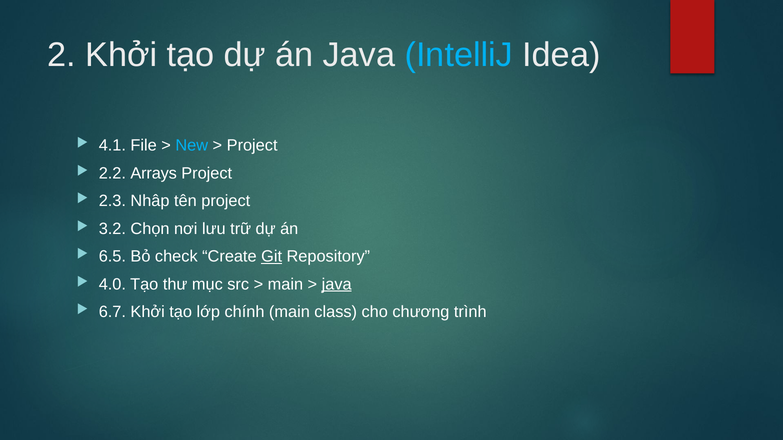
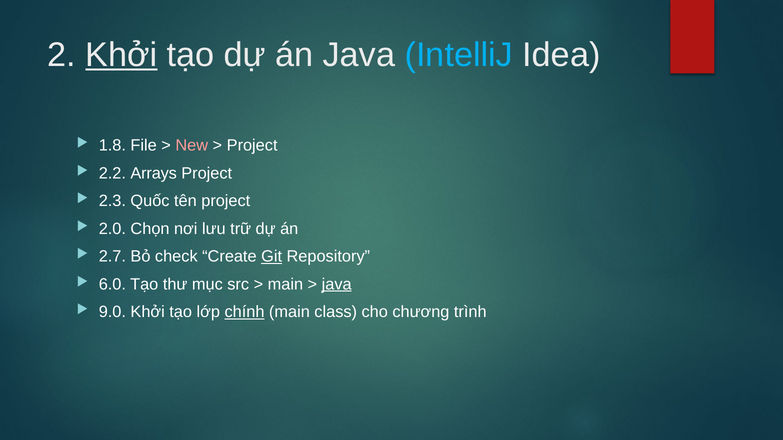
Khởi at (121, 55) underline: none -> present
4.1: 4.1 -> 1.8
New colour: light blue -> pink
Nhâp: Nhâp -> Quốc
3.2: 3.2 -> 2.0
6.5: 6.5 -> 2.7
4.0: 4.0 -> 6.0
6.7: 6.7 -> 9.0
chính underline: none -> present
